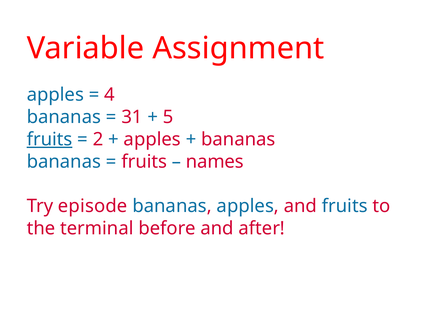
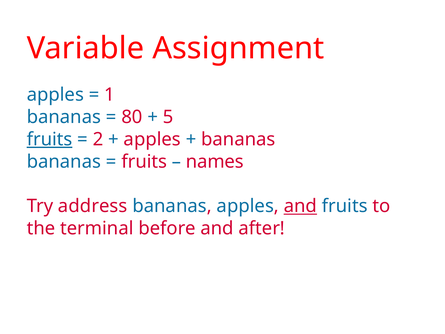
4: 4 -> 1
31: 31 -> 80
episode: episode -> address
and at (300, 206) underline: none -> present
